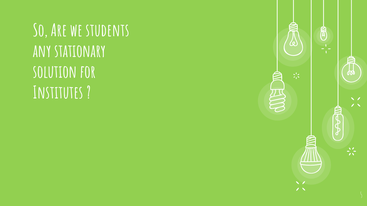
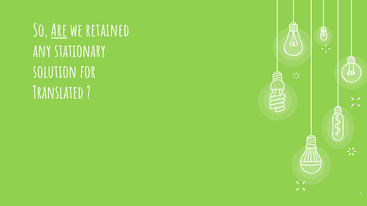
Are underline: none -> present
students: students -> retained
Institutes: Institutes -> Translated
